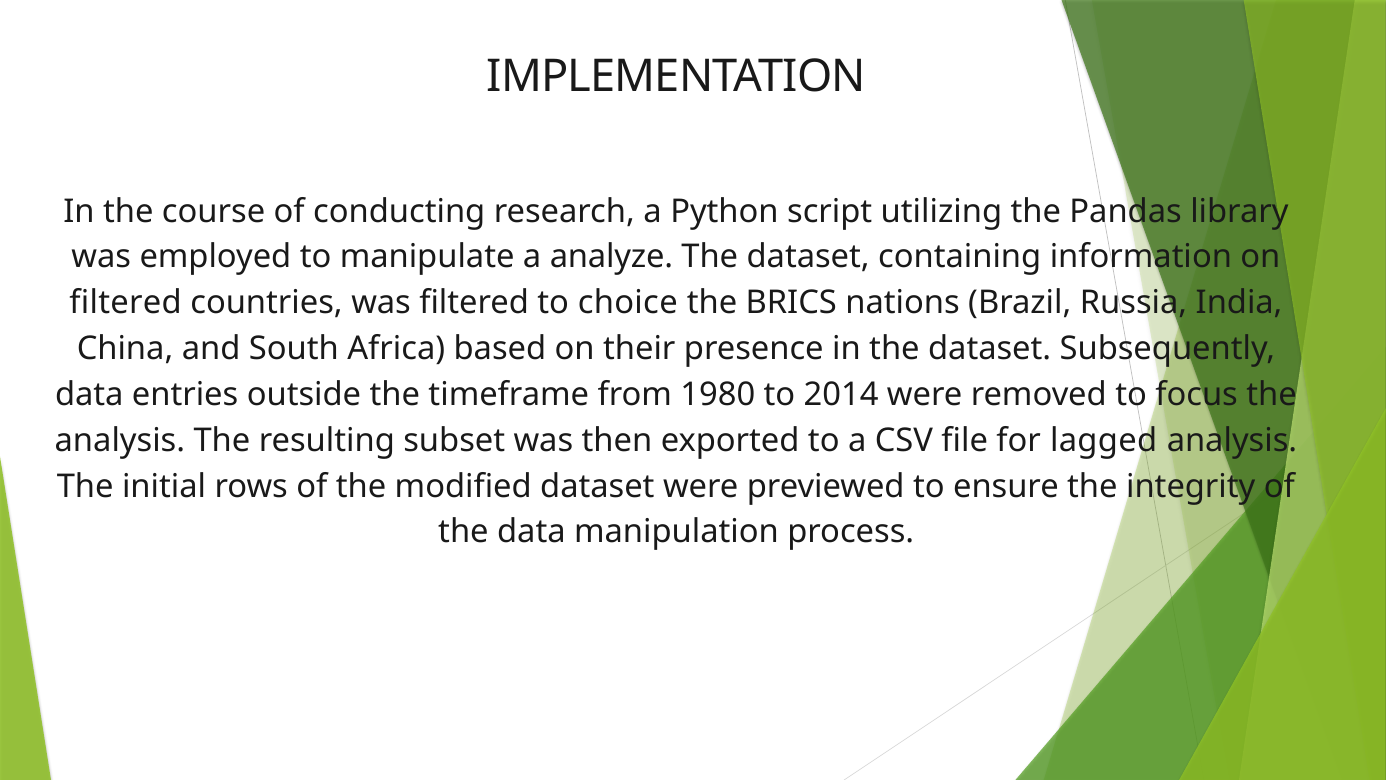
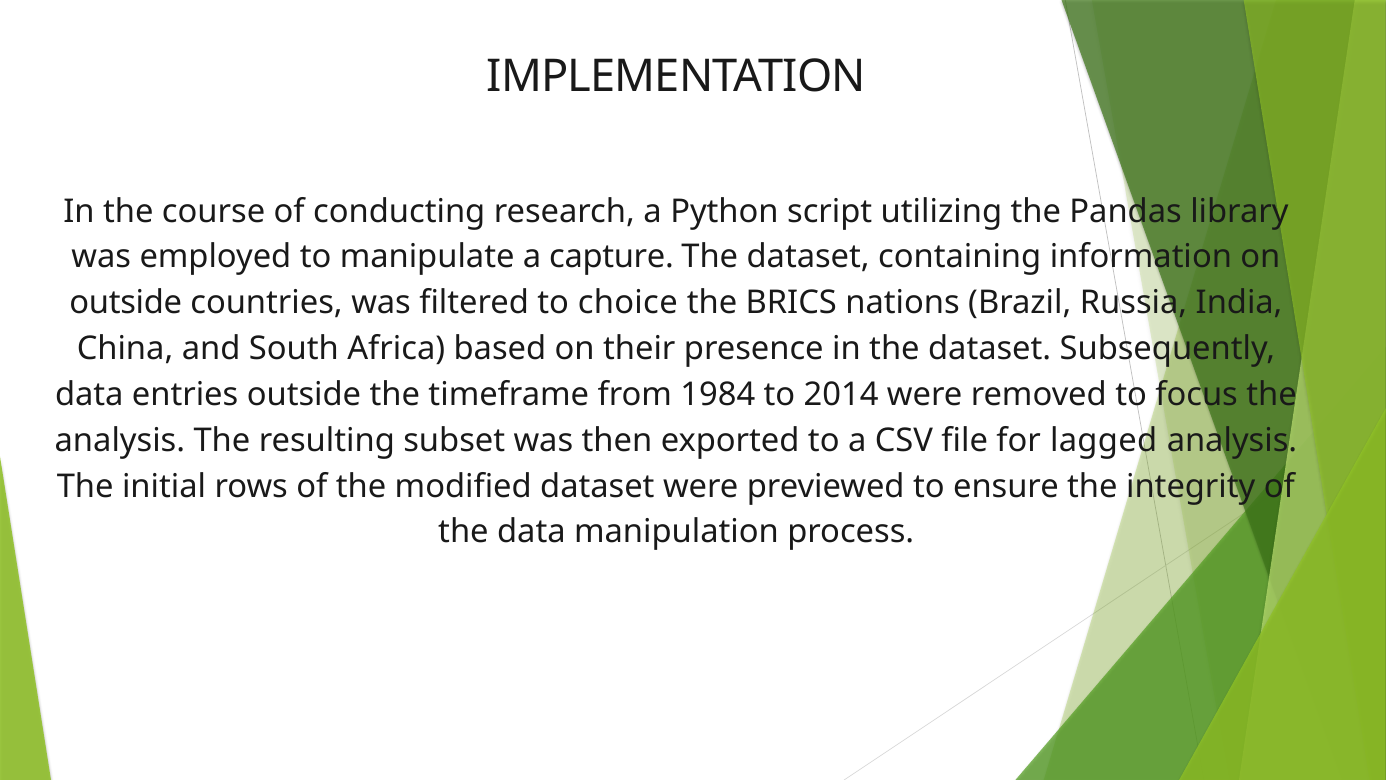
analyze: analyze -> capture
filtered at (126, 303): filtered -> outside
1980: 1980 -> 1984
